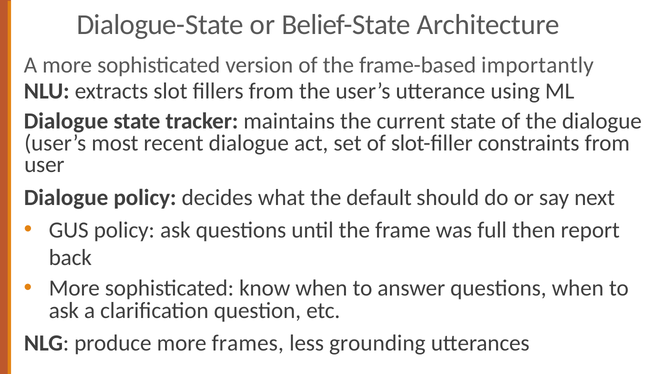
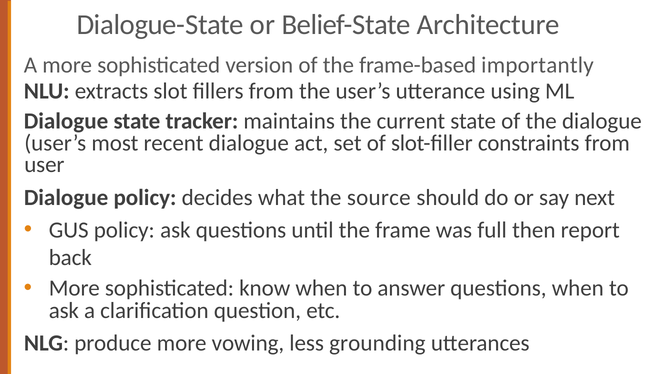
default: default -> source
frames: frames -> vowing
